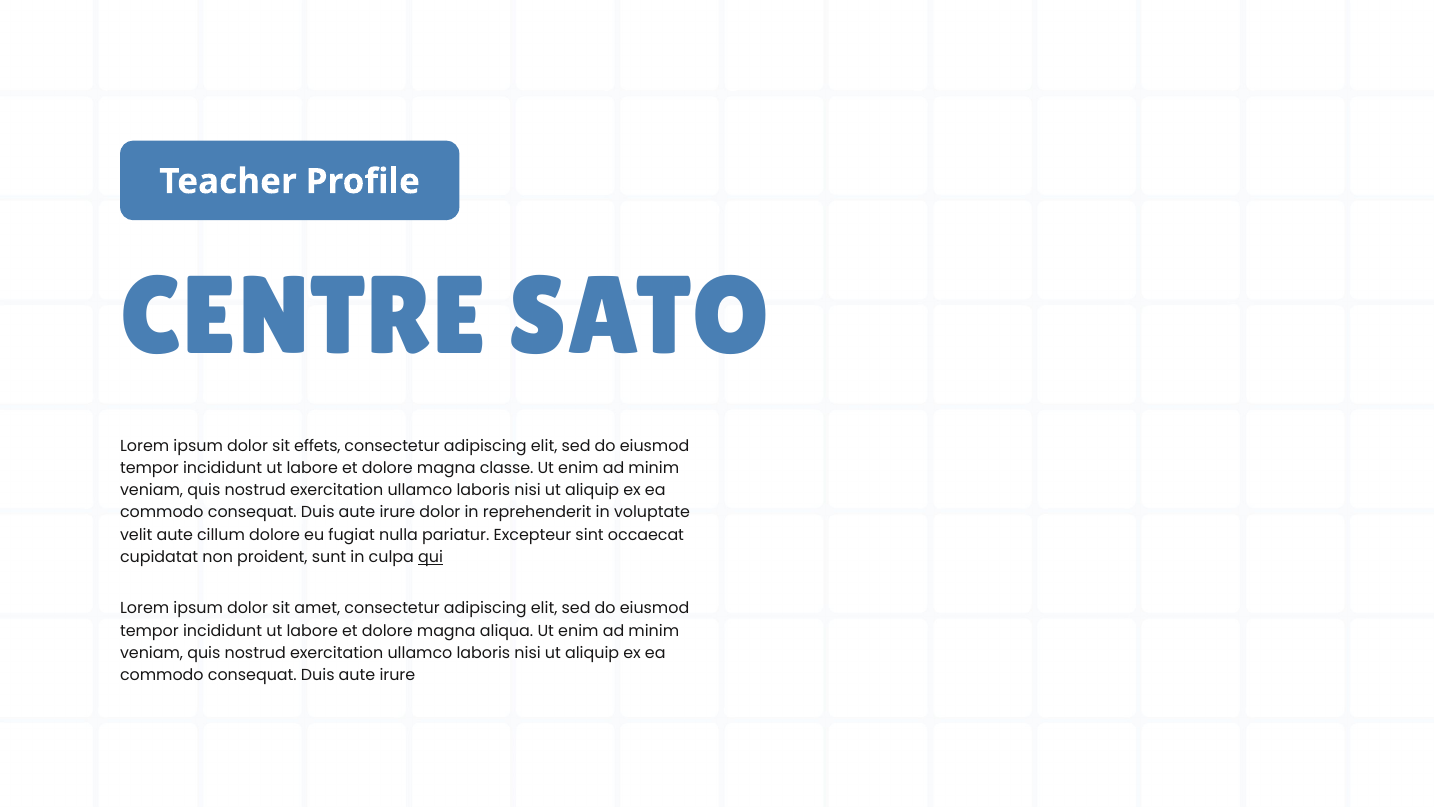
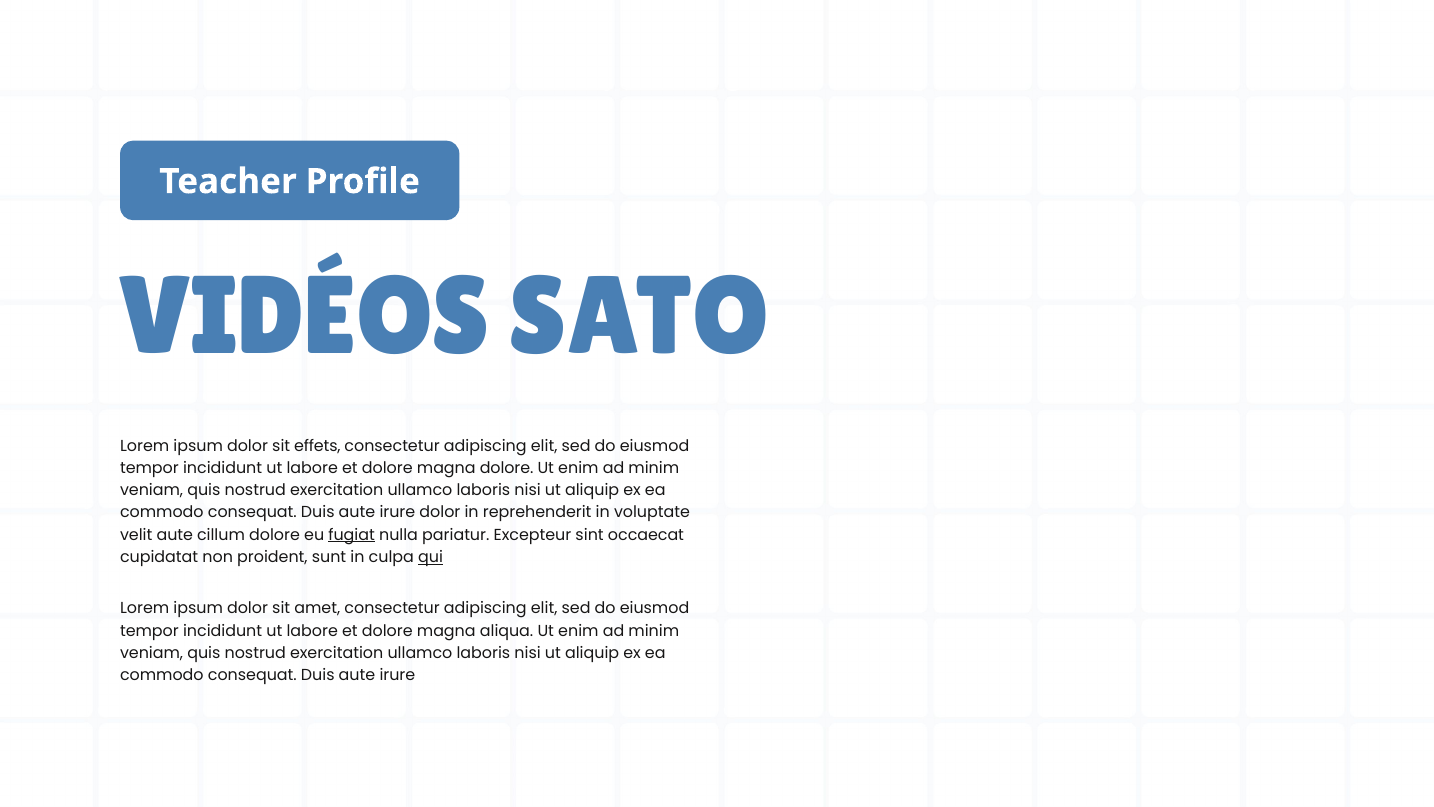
CENTRE: CENTRE -> VIDÉOS
magna classe: classe -> dolore
fugiat underline: none -> present
